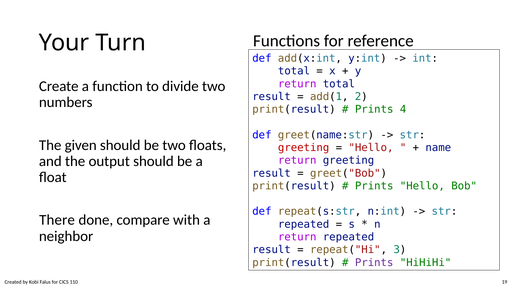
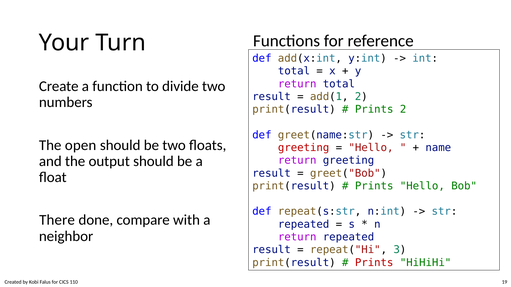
Prints 4: 4 -> 2
given: given -> open
Prints at (374, 263) colour: purple -> red
